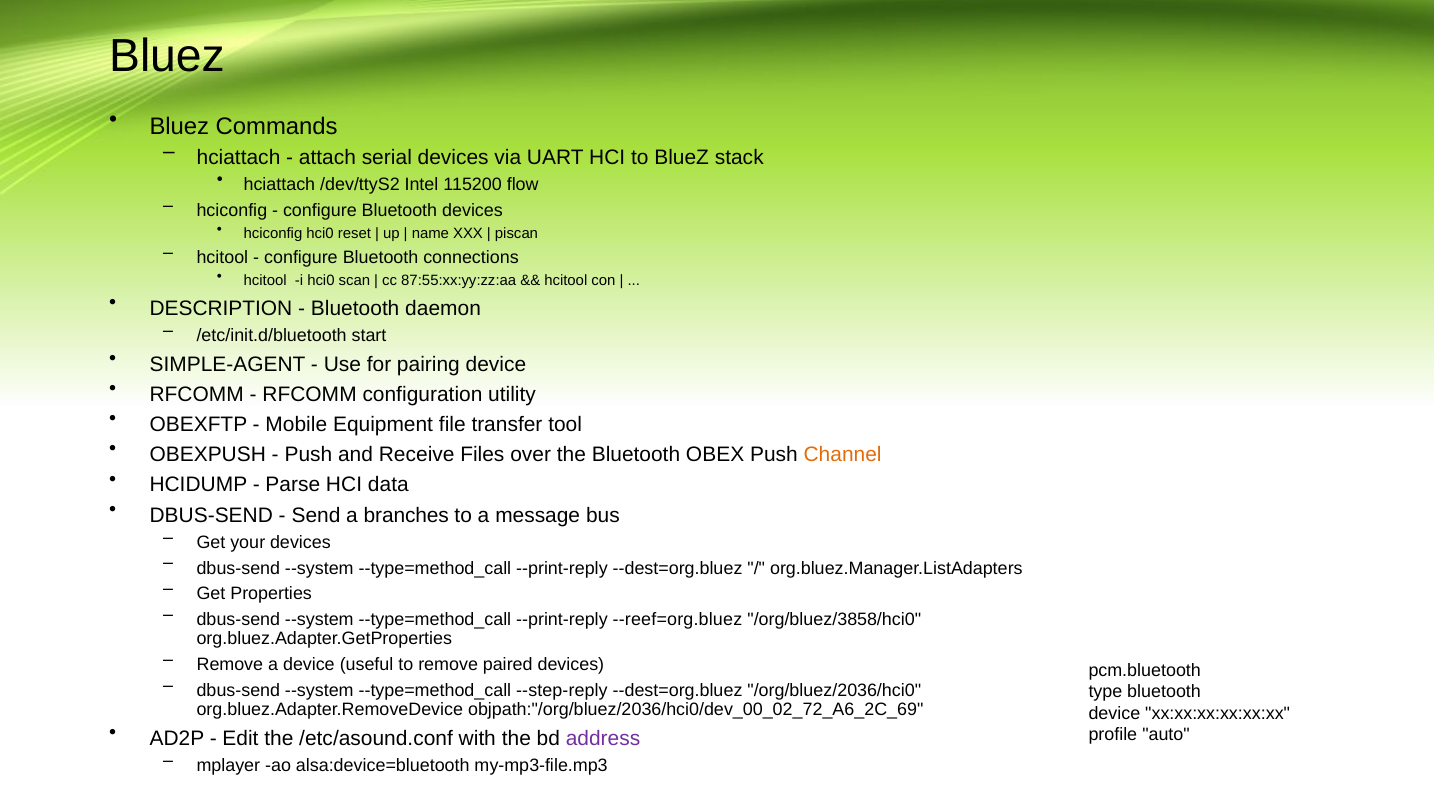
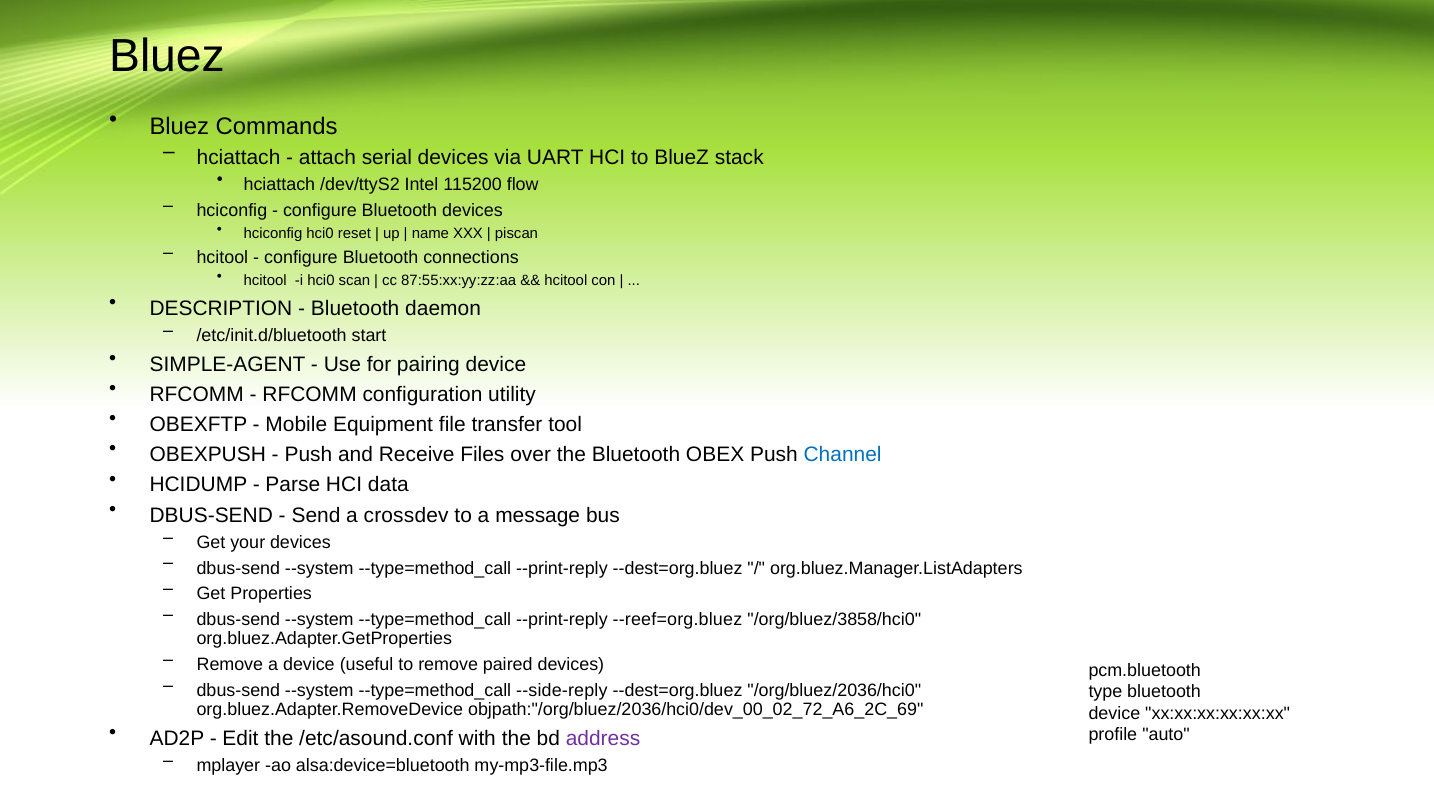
Channel colour: orange -> blue
branches: branches -> crossdev
--step-reply: --step-reply -> --side-reply
